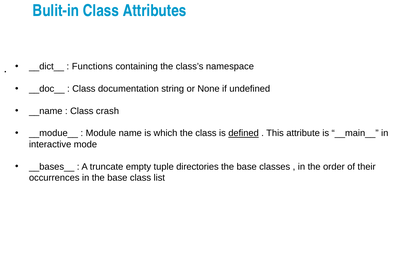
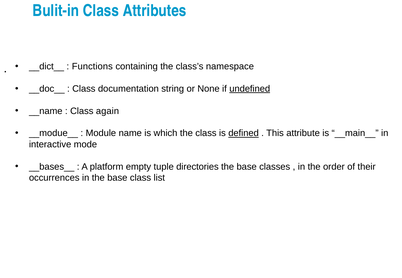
undefined underline: none -> present
crash: crash -> again
truncate: truncate -> platform
